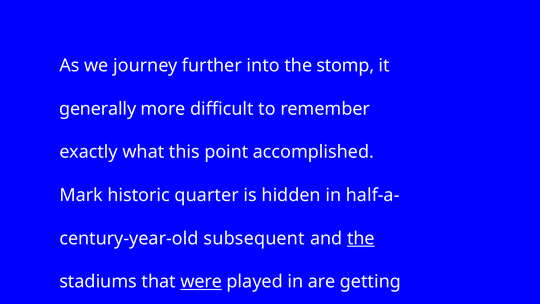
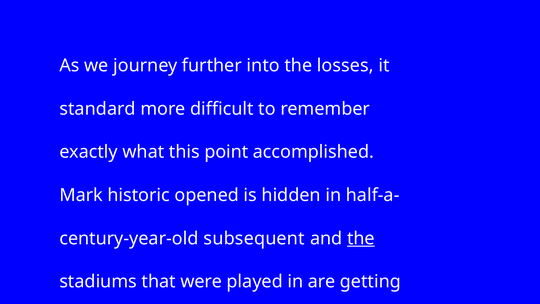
stomp: stomp -> losses
generally: generally -> standard
quarter: quarter -> opened
were underline: present -> none
